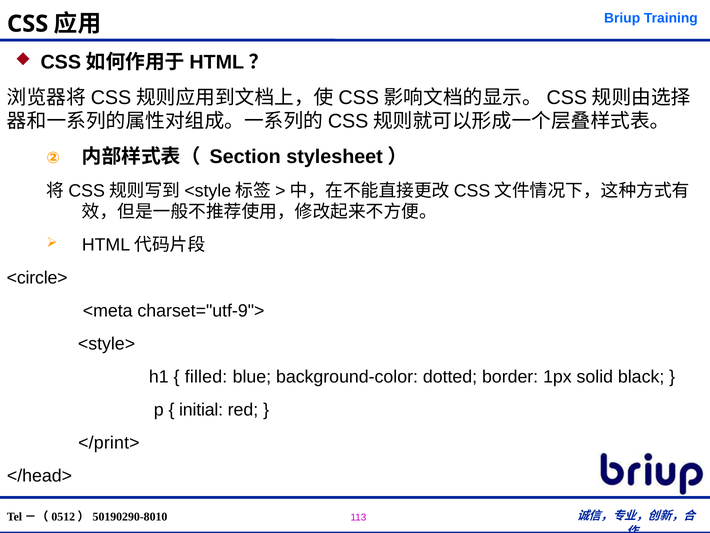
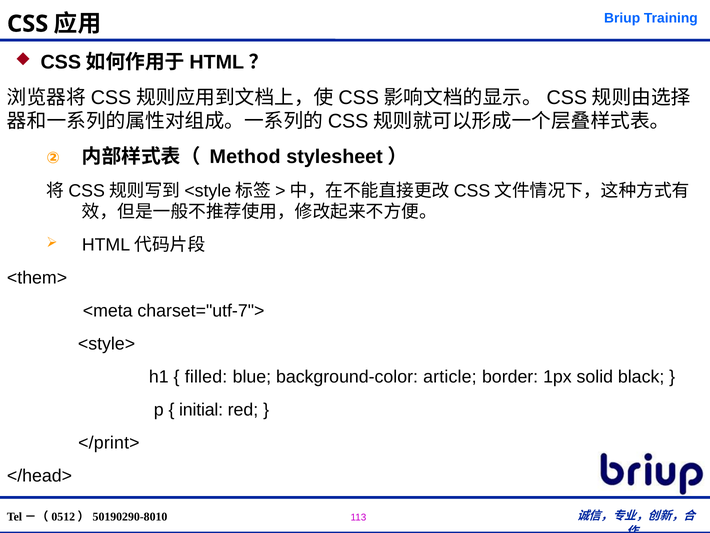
Section: Section -> Method
<circle>: <circle> -> <them>
charset="utf-9">: charset="utf-9"> -> charset="utf-7">
dotted: dotted -> article
